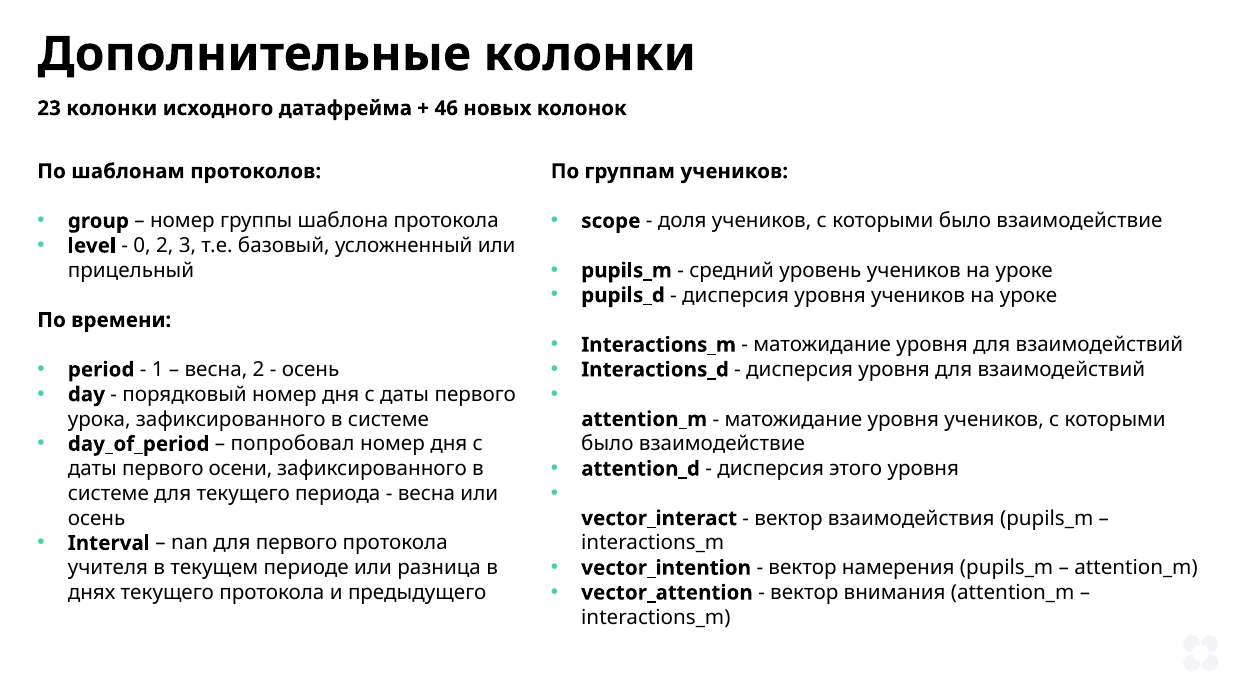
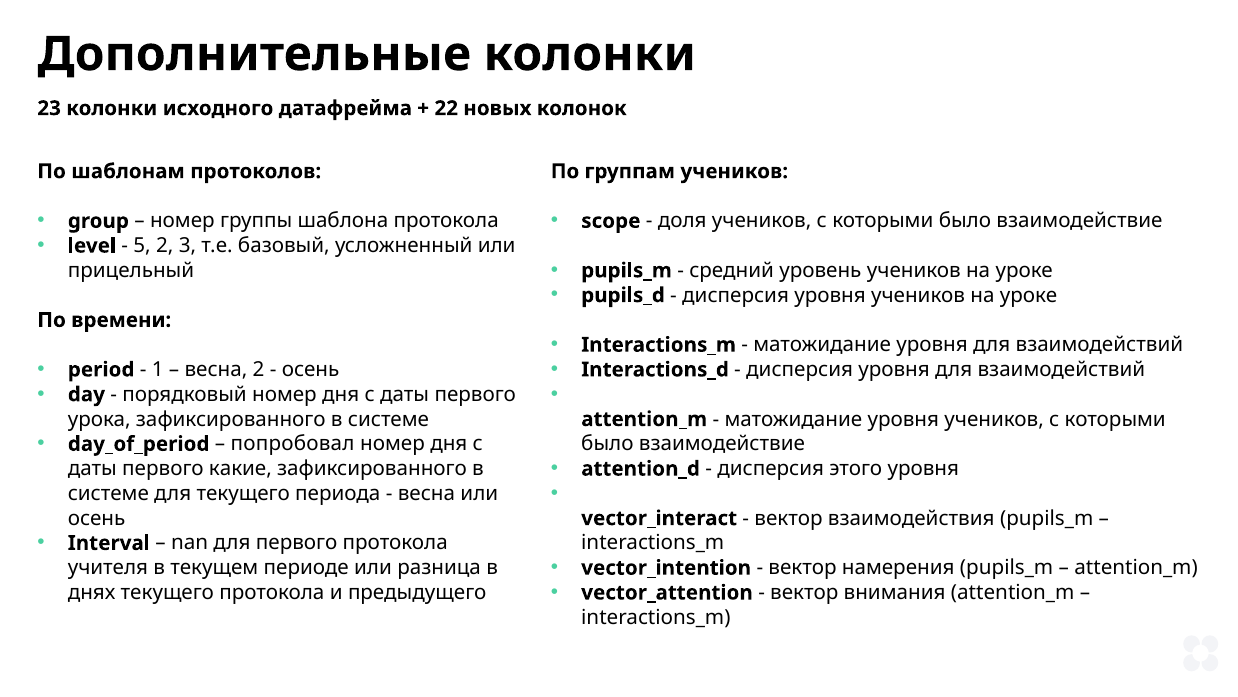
46: 46 -> 22
0: 0 -> 5
осени: осени -> какие
